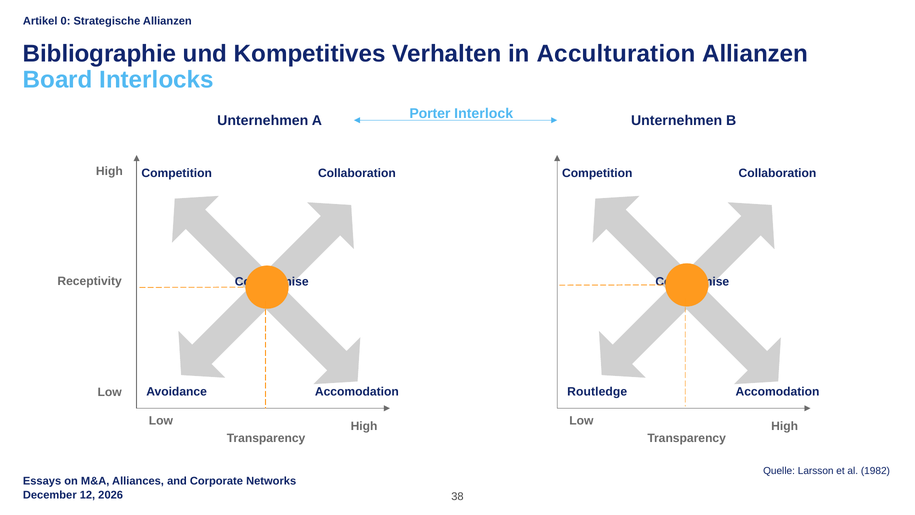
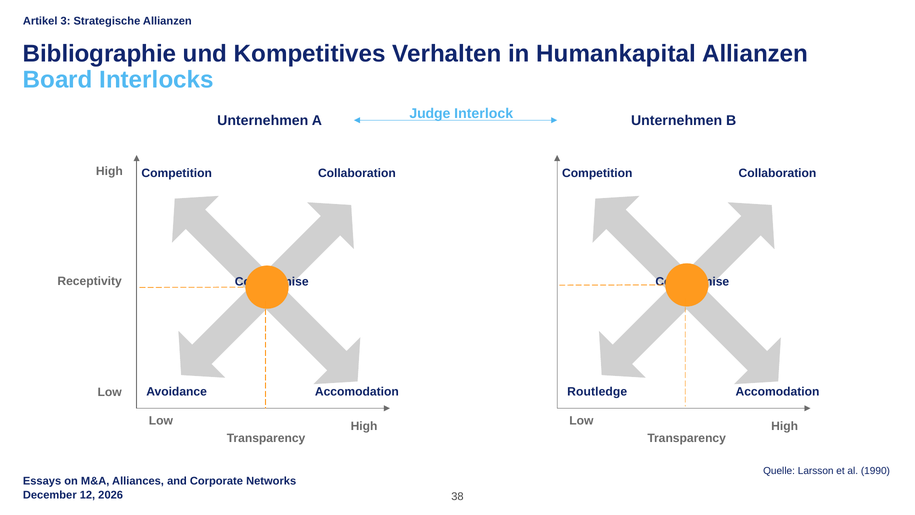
0: 0 -> 3
Acculturation: Acculturation -> Humankapital
Porter: Porter -> Judge
1982: 1982 -> 1990
